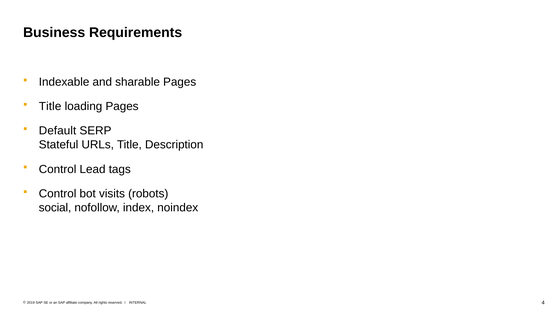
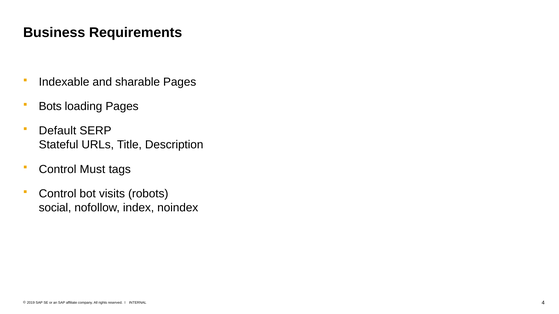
Title at (50, 107): Title -> Bots
Lead: Lead -> Must
